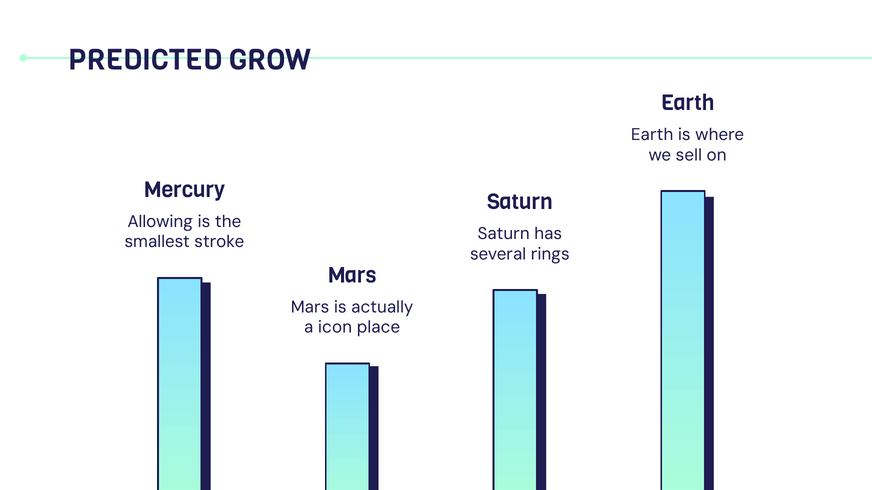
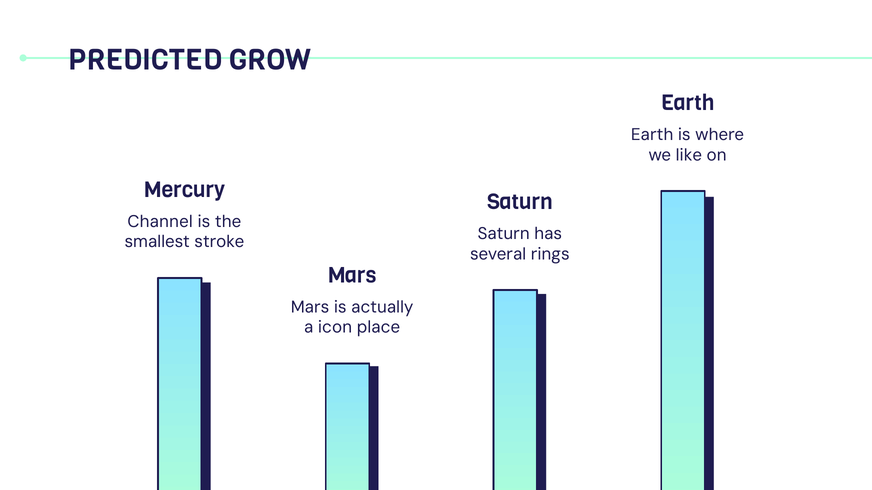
sell: sell -> like
Allowing: Allowing -> Channel
